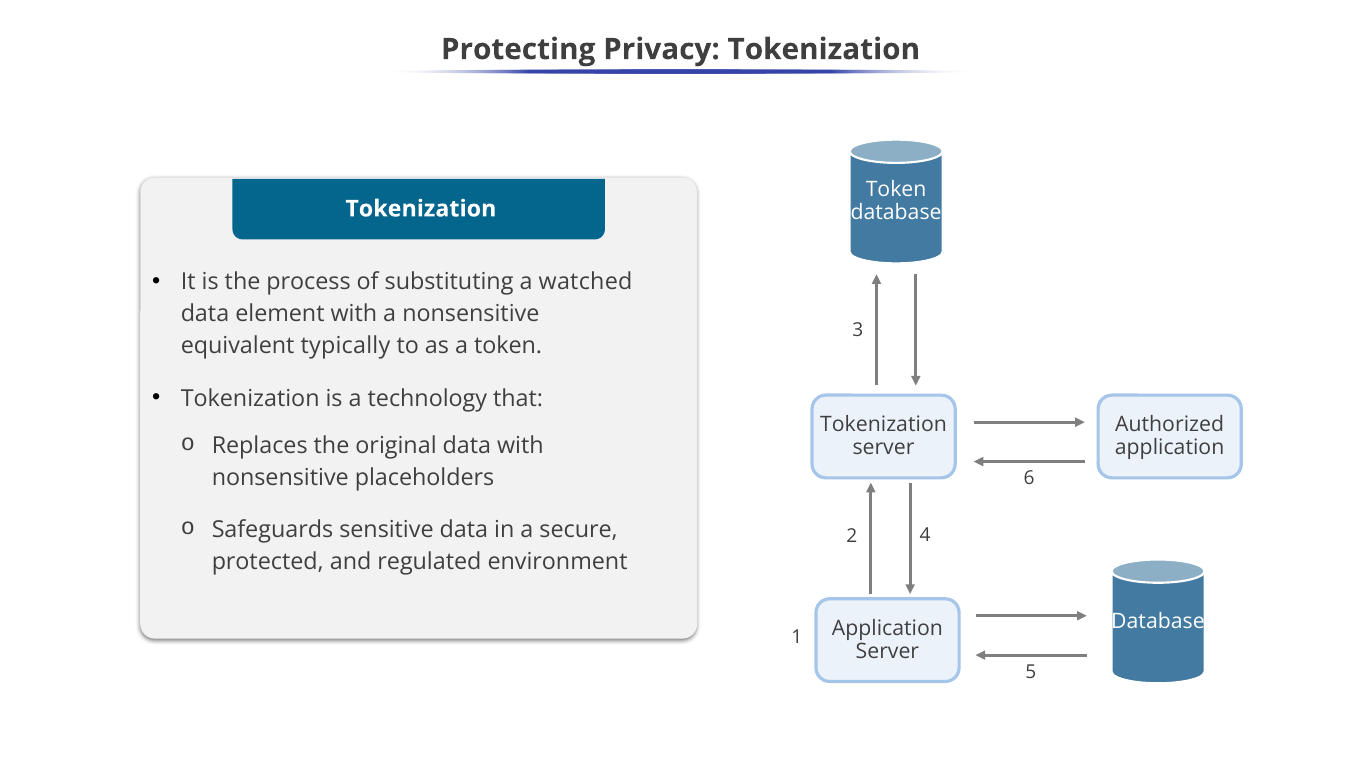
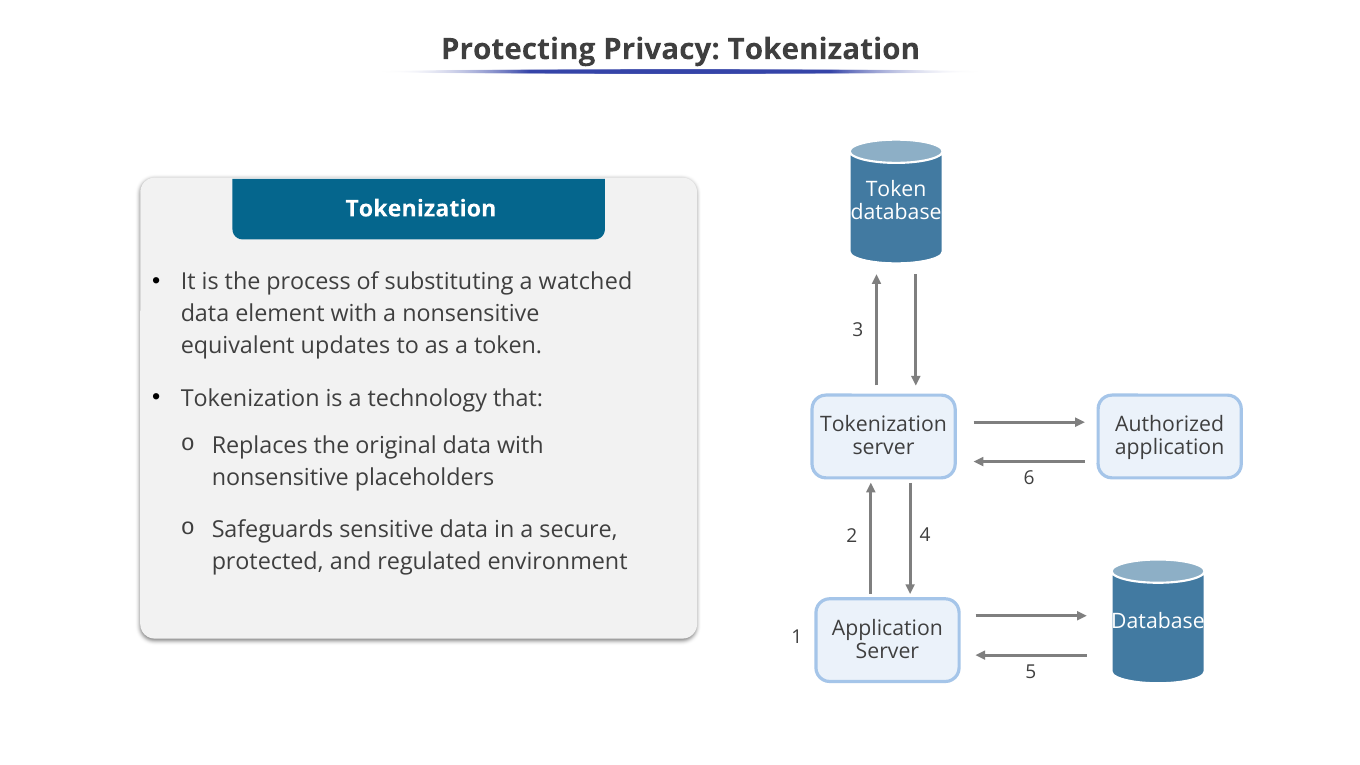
typically: typically -> updates
